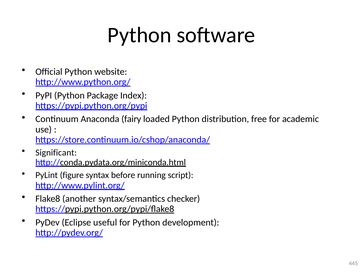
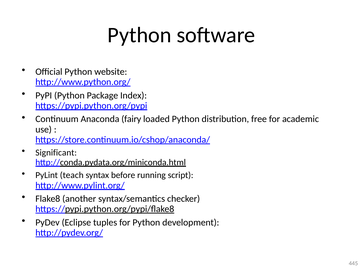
figure: figure -> teach
useful: useful -> tuples
